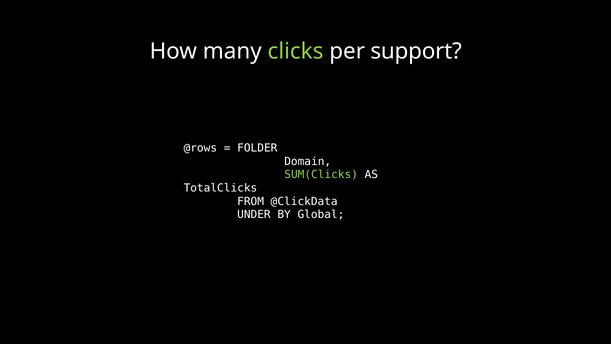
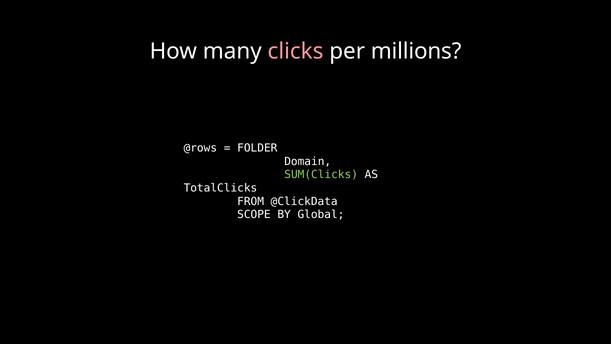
clicks colour: light green -> pink
support: support -> millions
UNDER: UNDER -> SCOPE
